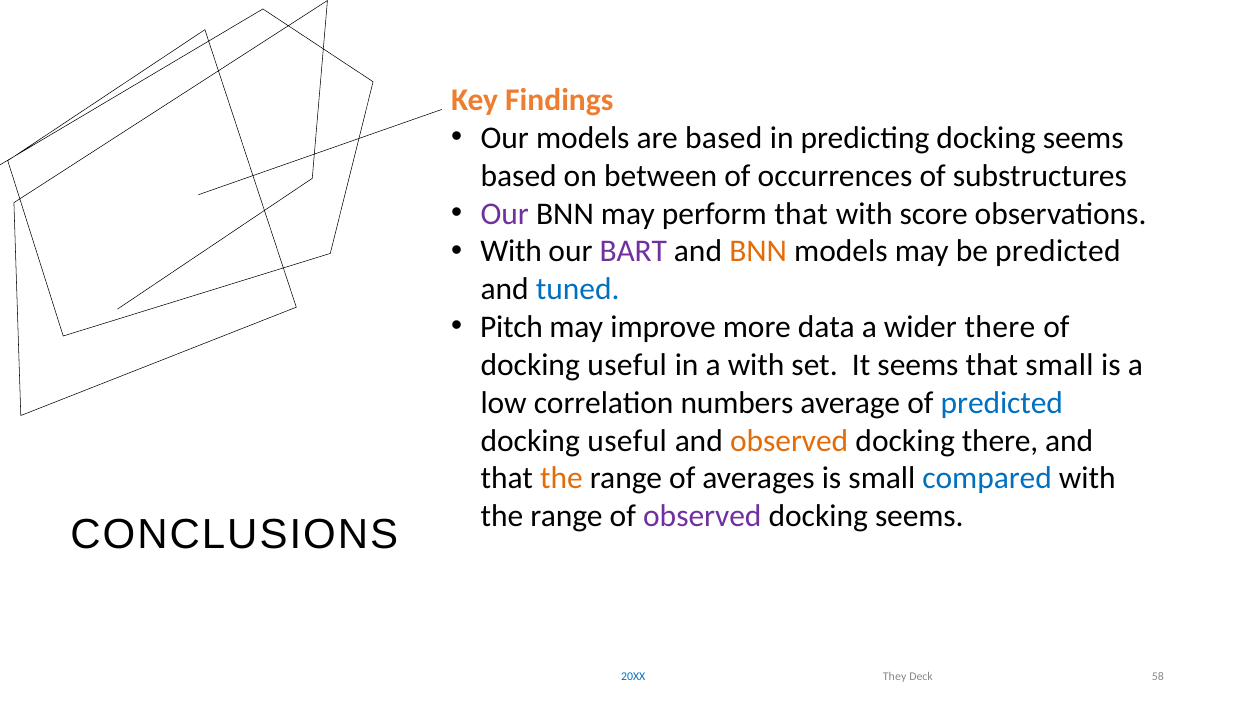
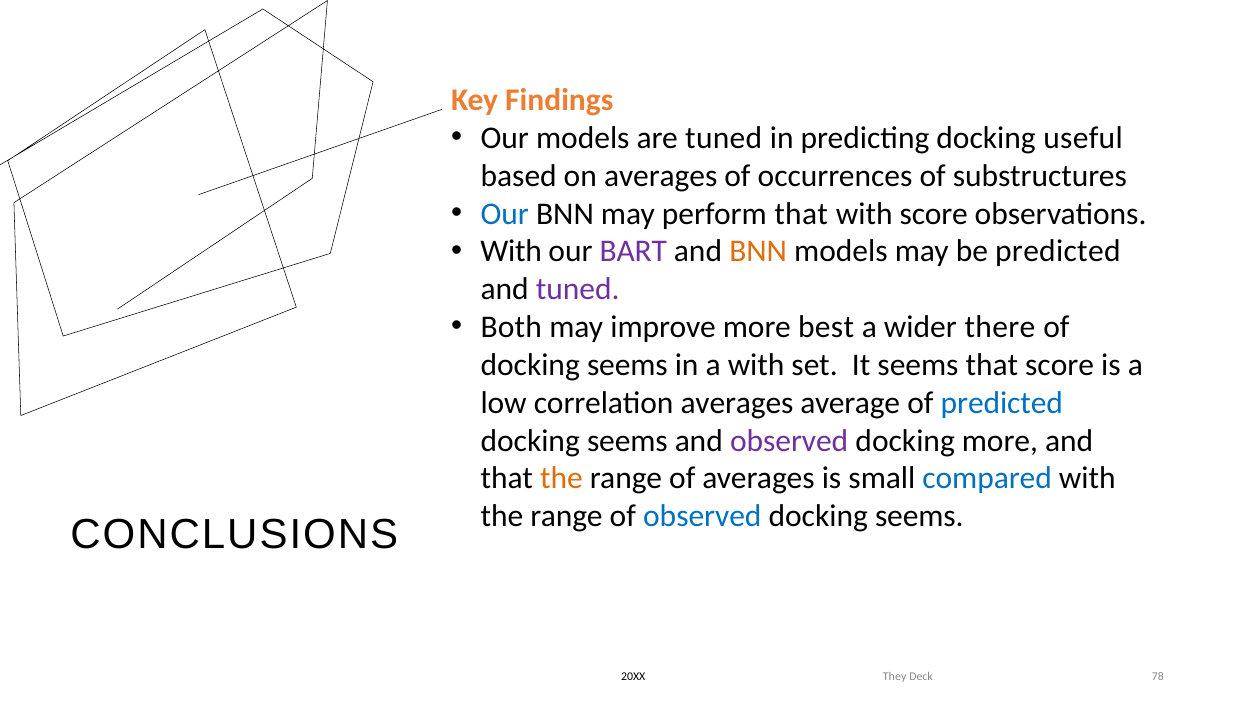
are based: based -> tuned
predicting docking seems: seems -> useful
on between: between -> averages
Our at (505, 214) colour: purple -> blue
tuned at (578, 289) colour: blue -> purple
Pitch: Pitch -> Both
data: data -> best
useful at (627, 365): useful -> seems
that small: small -> score
correlation numbers: numbers -> averages
useful at (627, 440): useful -> seems
observed at (789, 440) colour: orange -> purple
docking there: there -> more
observed at (702, 516) colour: purple -> blue
58: 58 -> 78
20XX colour: blue -> black
